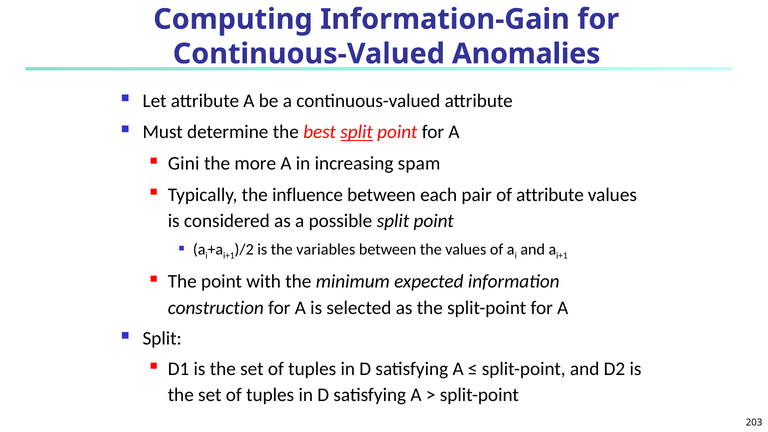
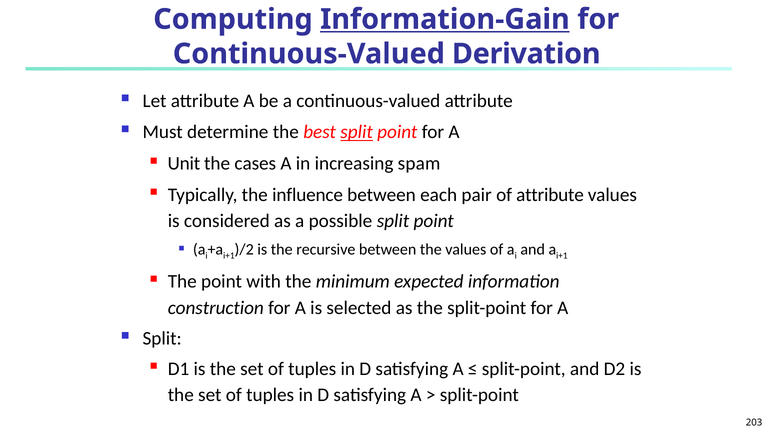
Information-Gain underline: none -> present
Anomalies: Anomalies -> Derivation
Gini: Gini -> Unit
more: more -> cases
variables: variables -> recursive
